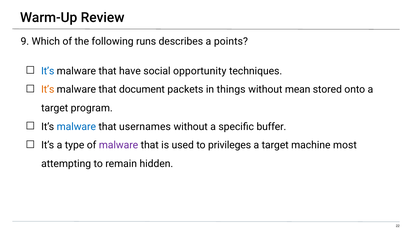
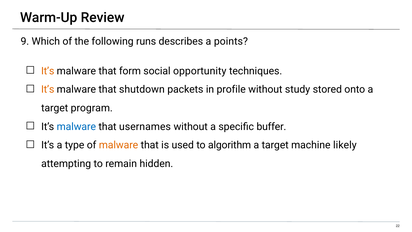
It’s at (48, 71) colour: blue -> orange
have: have -> form
document: document -> shutdown
things: things -> profile
mean: mean -> study
malware at (119, 145) colour: purple -> orange
privileges: privileges -> algorithm
most: most -> likely
